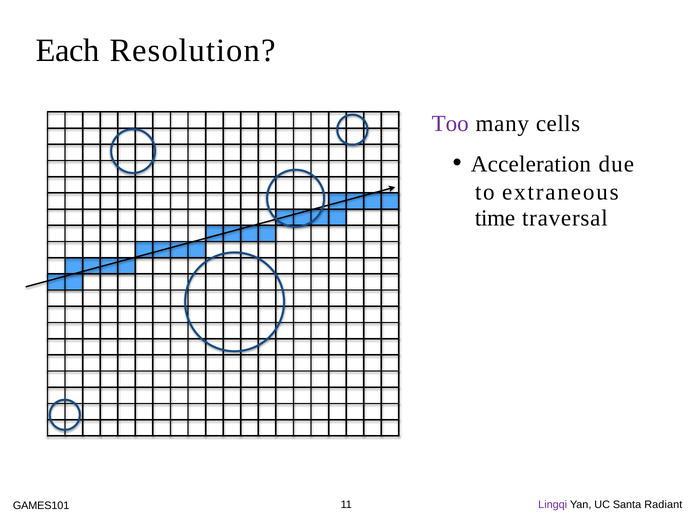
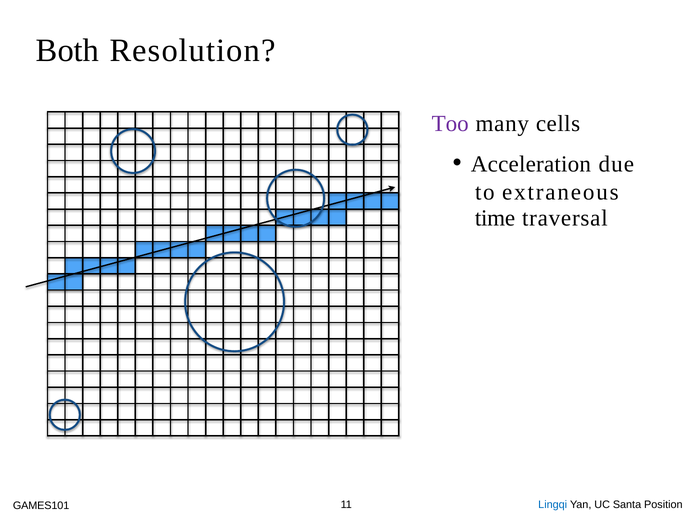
Each: Each -> Both
Lingqi colour: purple -> blue
Radiant: Radiant -> Position
